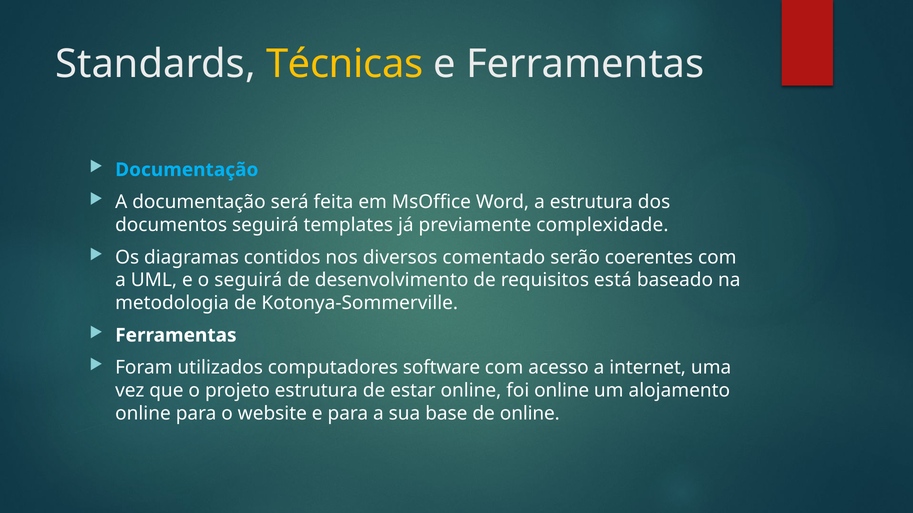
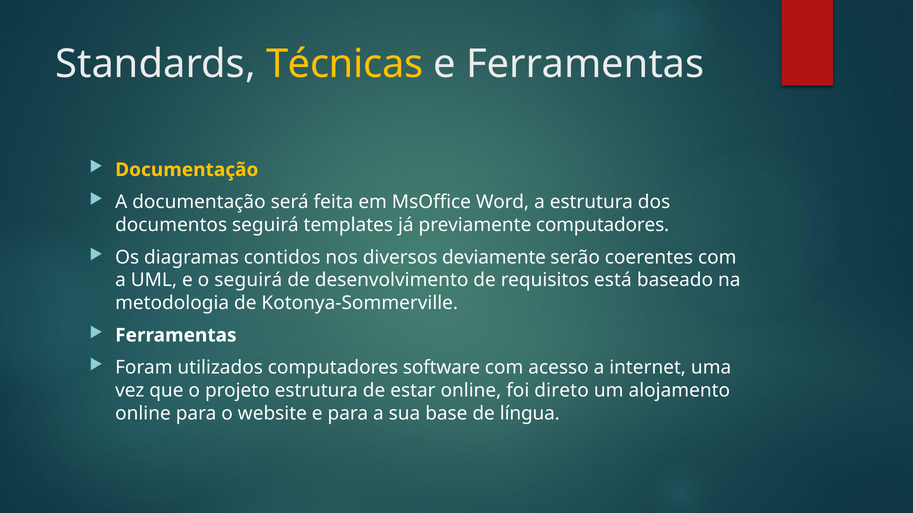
Documentação at (187, 170) colour: light blue -> yellow
previamente complexidade: complexidade -> computadores
comentado: comentado -> deviamente
foi online: online -> direto
de online: online -> língua
